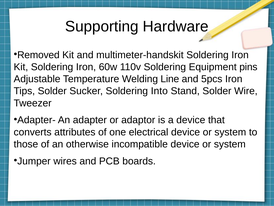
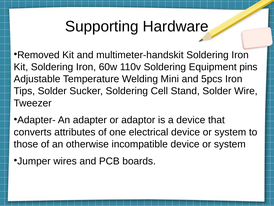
Line: Line -> Mini
Into: Into -> Cell
